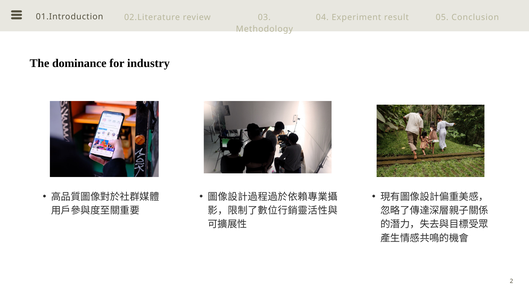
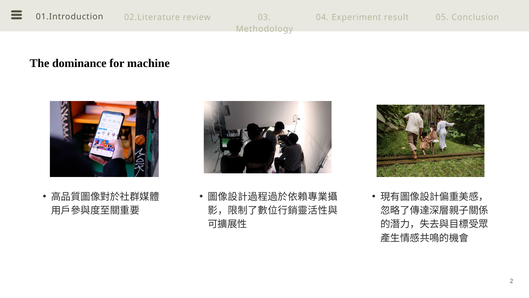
industry: industry -> machine
